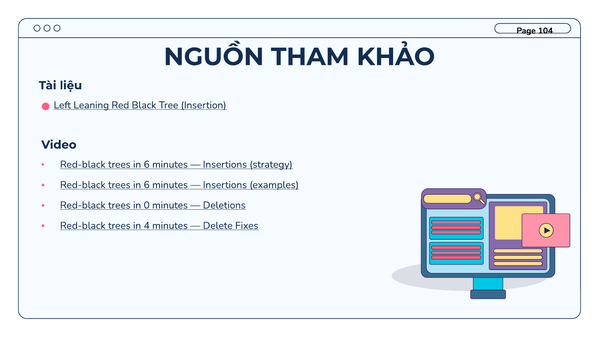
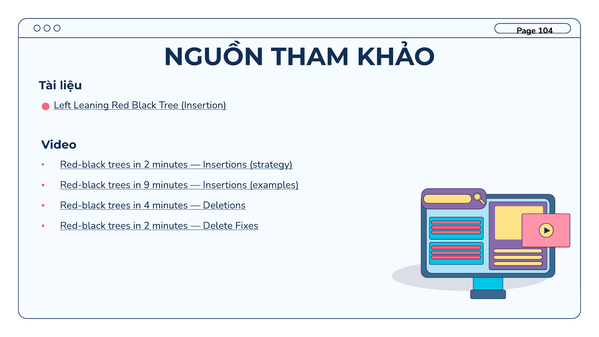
6 at (147, 164): 6 -> 2
6 at (147, 185): 6 -> 9
0: 0 -> 4
4 at (147, 226): 4 -> 2
